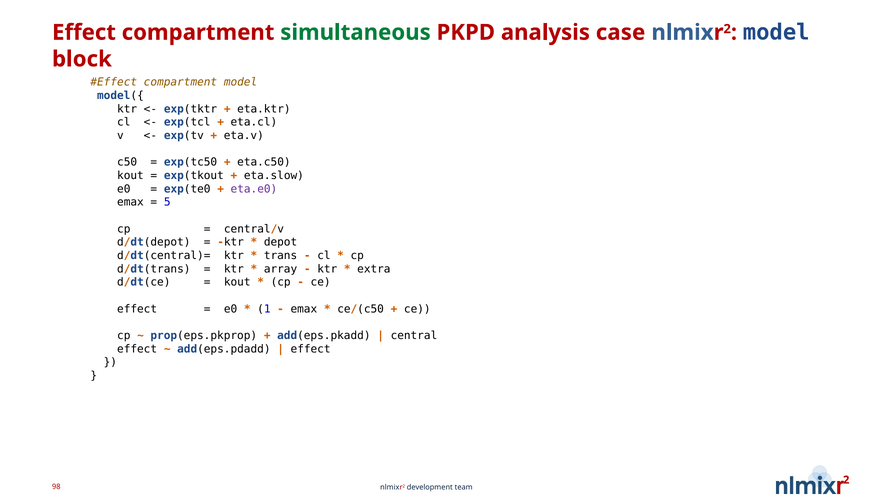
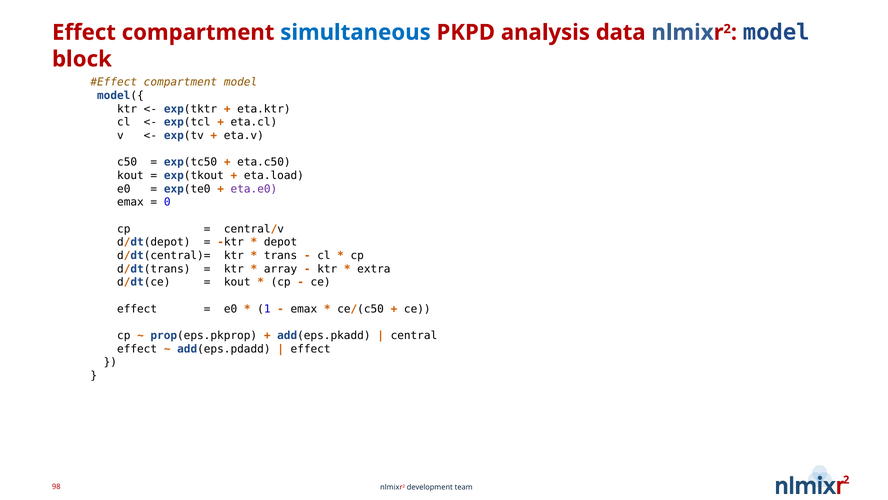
simultaneous colour: green -> blue
case: case -> data
eta.slow: eta.slow -> eta.load
5: 5 -> 0
